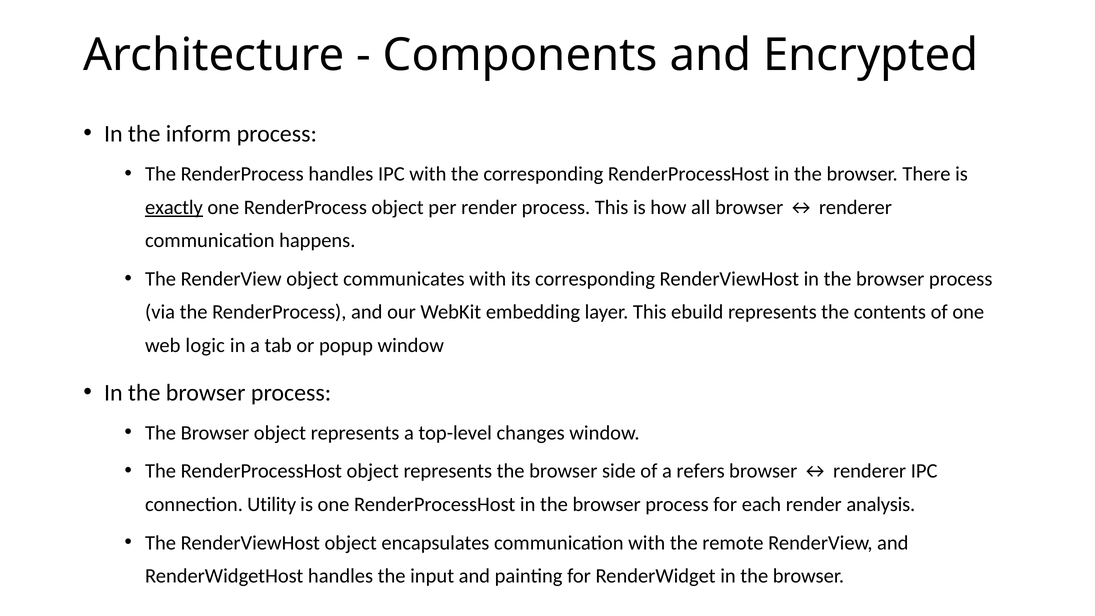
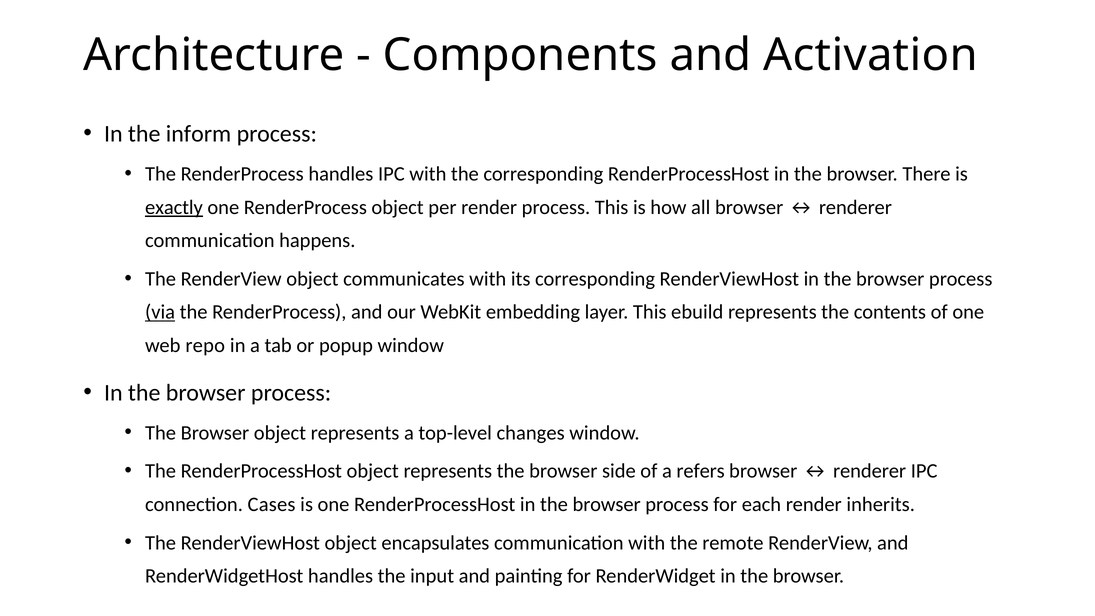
Encrypted: Encrypted -> Activation
via underline: none -> present
logic: logic -> repo
Utility: Utility -> Cases
analysis: analysis -> inherits
